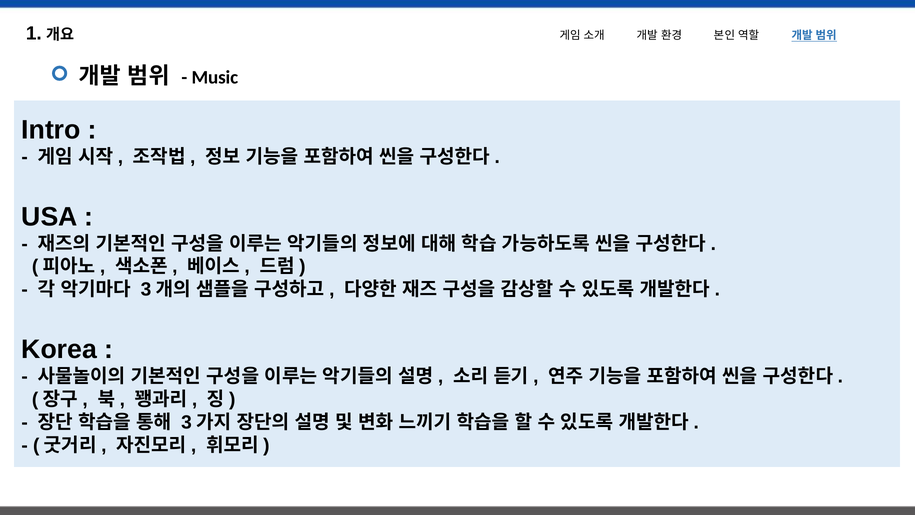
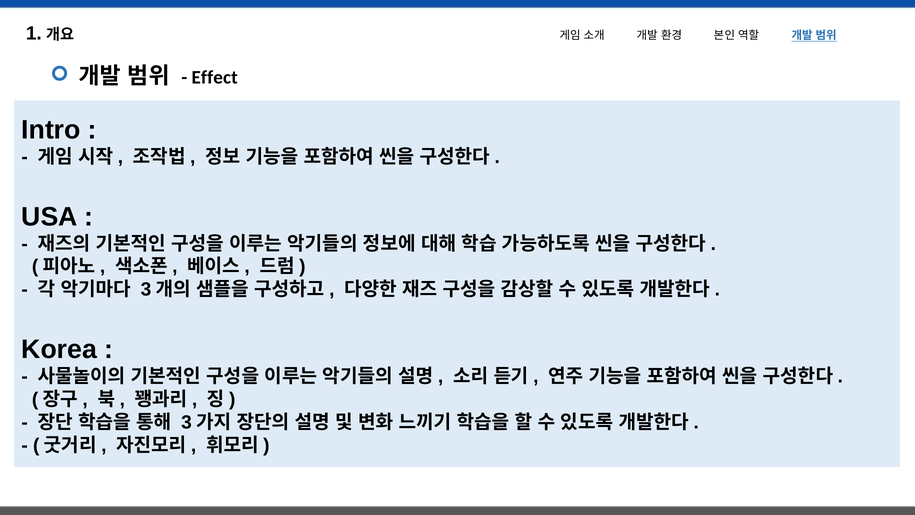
Music: Music -> Effect
